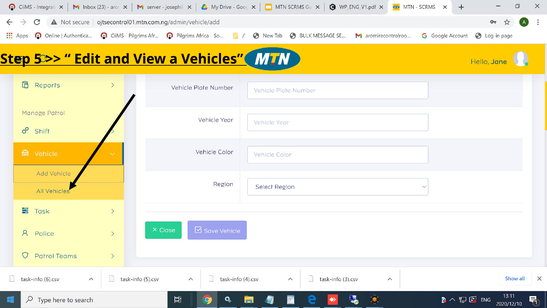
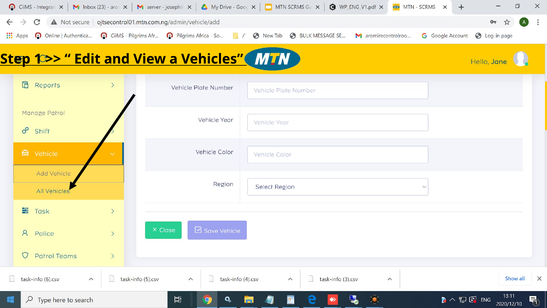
5: 5 -> 1
